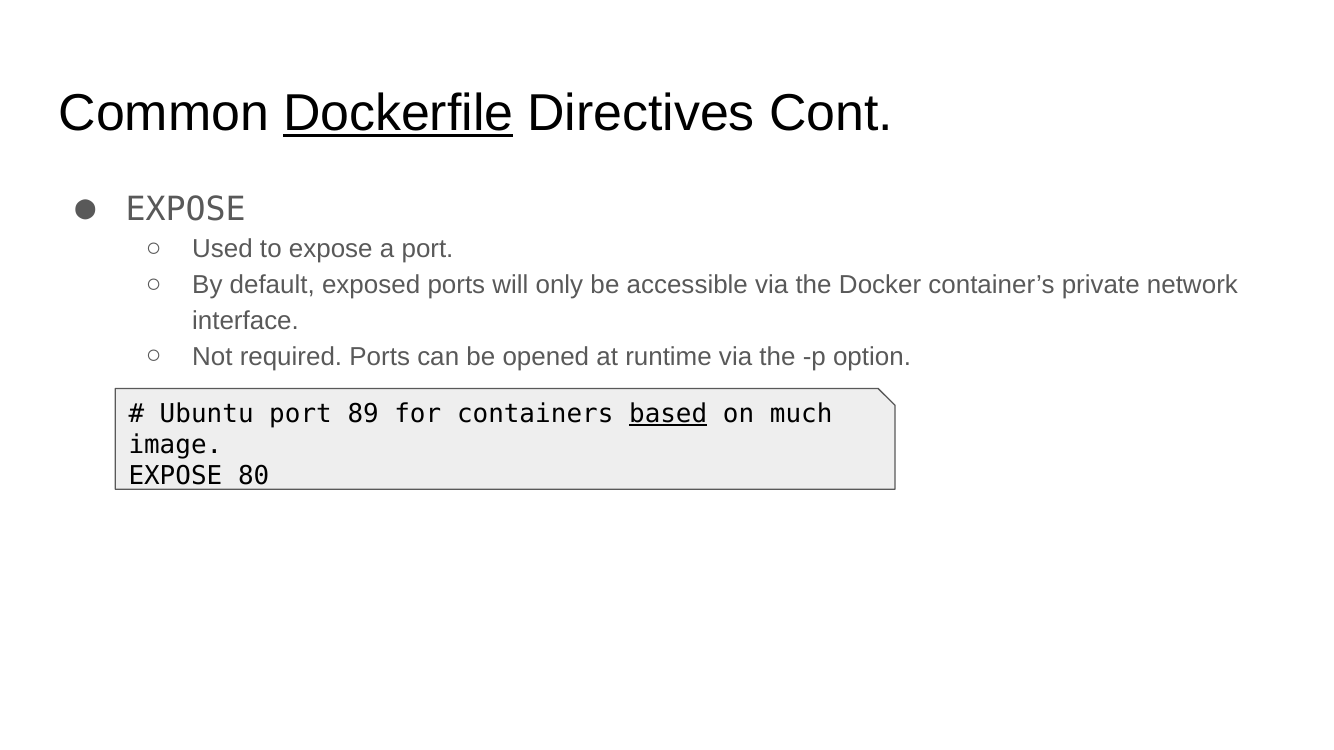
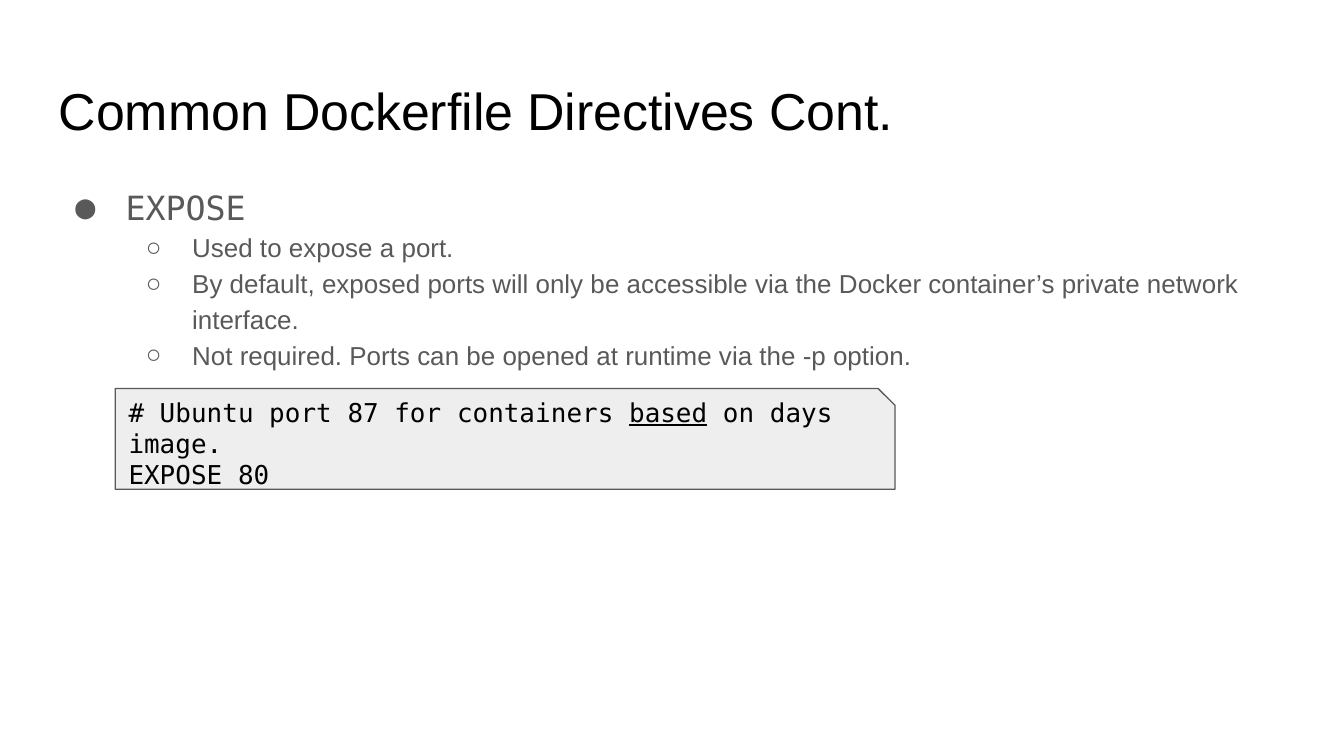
Dockerfile underline: present -> none
89: 89 -> 87
much: much -> days
